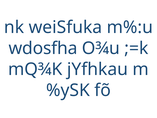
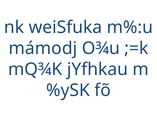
wdosfha: wdosfha -> mámodj
